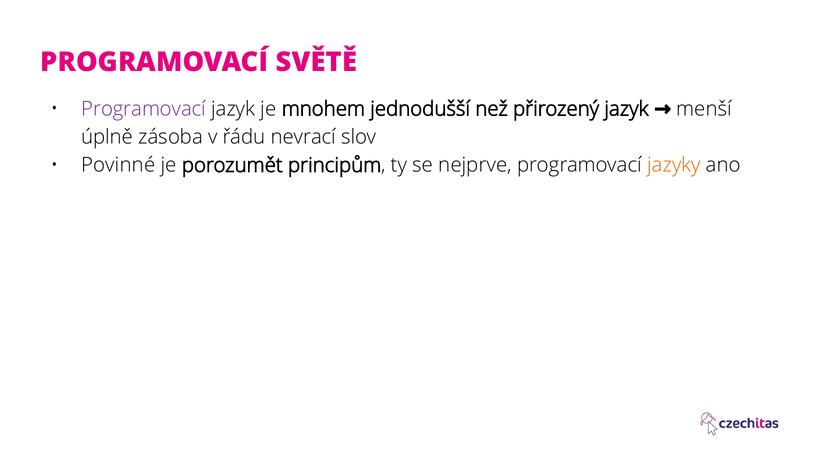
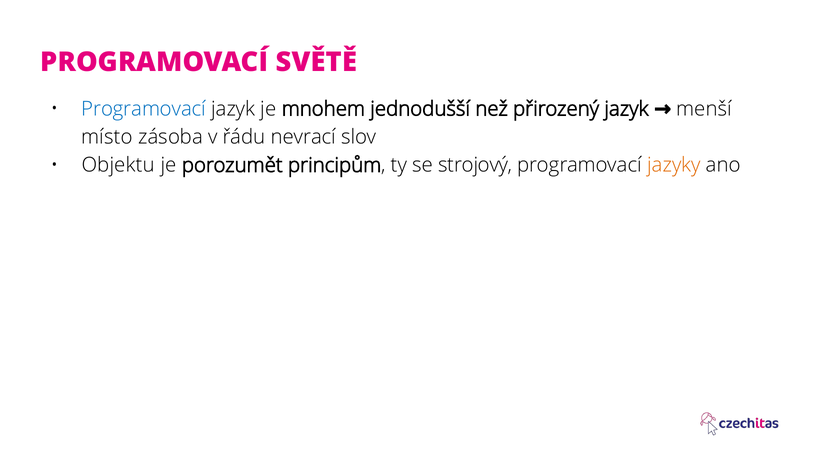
Programovací at (144, 109) colour: purple -> blue
úplně: úplně -> místo
Povinné: Povinné -> Objektu
nejprve: nejprve -> strojový
